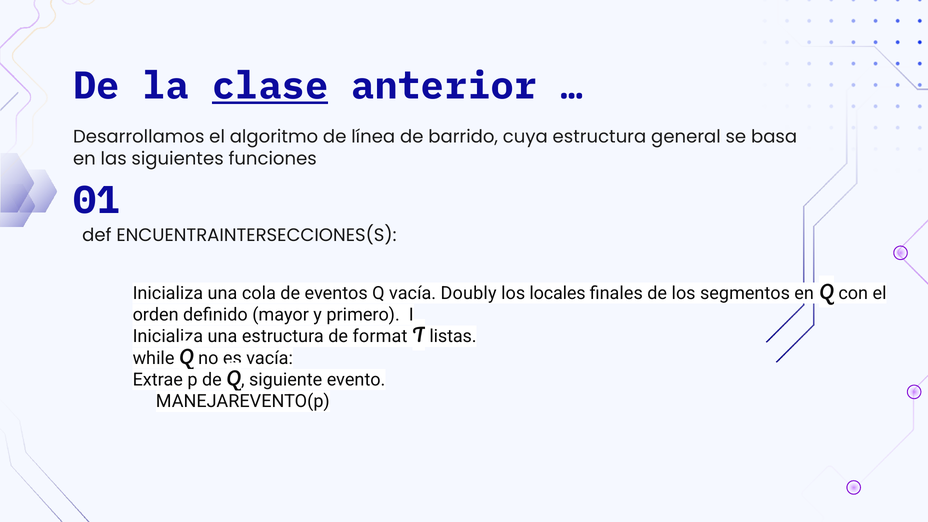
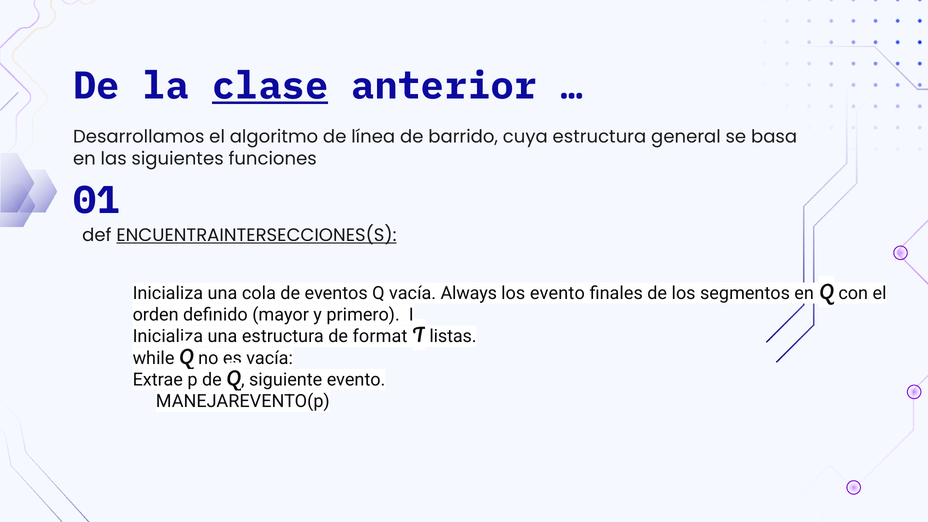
ENCUENTRAINTERSECCIONES(S underline: none -> present
Doubly: Doubly -> Always
los locales: locales -> evento
